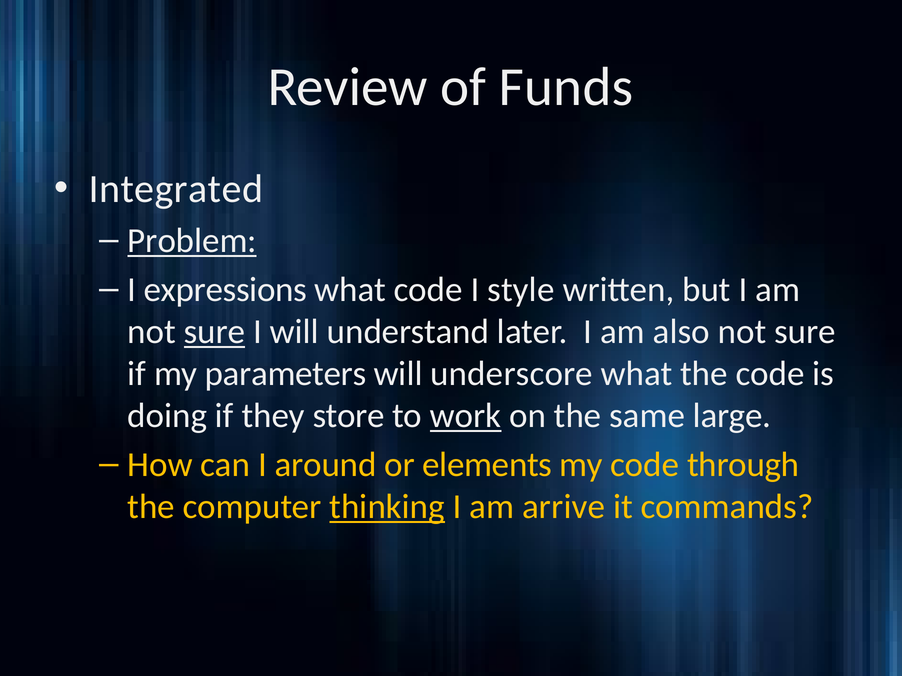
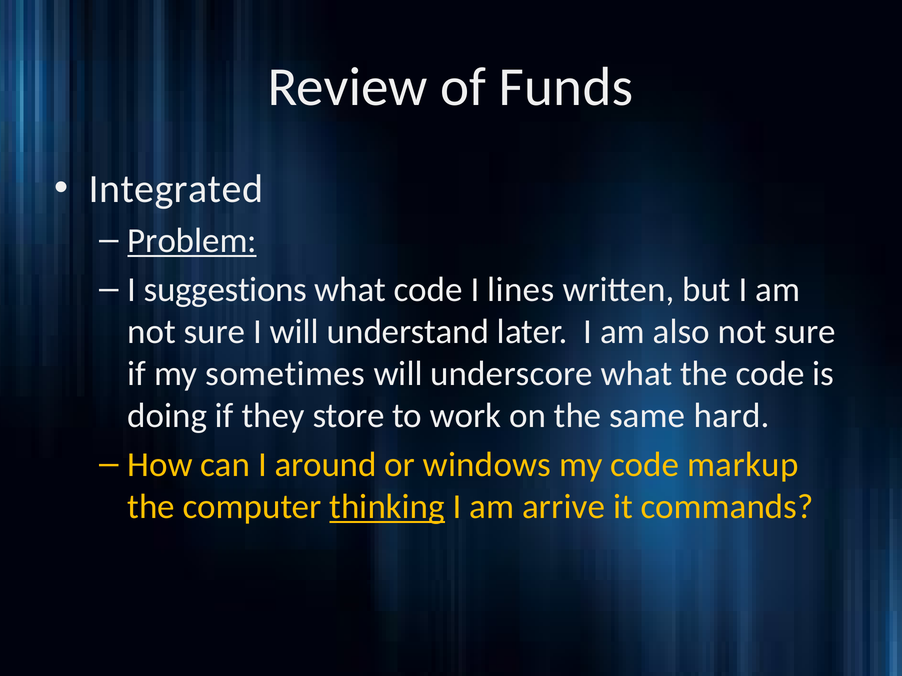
expressions: expressions -> suggestions
style: style -> lines
sure at (215, 332) underline: present -> none
parameters: parameters -> sometimes
work underline: present -> none
large: large -> hard
elements: elements -> windows
through: through -> markup
